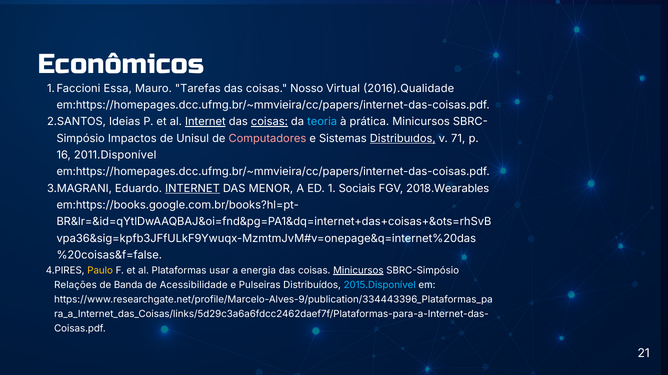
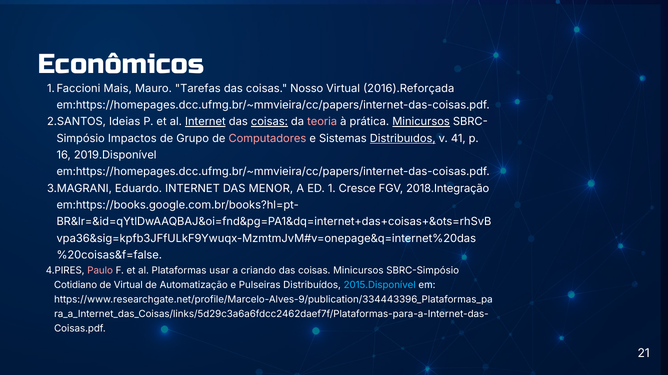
Essa: Essa -> Mais
2016).Qualidade: 2016).Qualidade -> 2016).Reforçada
teoria colour: light blue -> pink
Minicursos at (421, 122) underline: none -> present
Unisul: Unisul -> Grupo
71: 71 -> 41
2011.Disponível: 2011.Disponível -> 2019.Disponível
INTERNET at (192, 189) underline: present -> none
Sociais: Sociais -> Cresce
2018.Wearables: 2018.Wearables -> 2018.Integração
Paulo colour: yellow -> pink
energia: energia -> criando
Minicursos at (358, 271) underline: present -> none
Relações: Relações -> Cotidiano
de Banda: Banda -> Virtual
Acessibilidade: Acessibilidade -> Automatização
